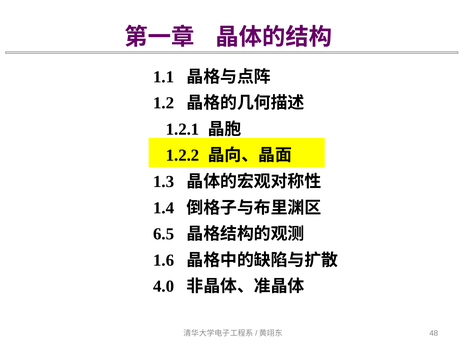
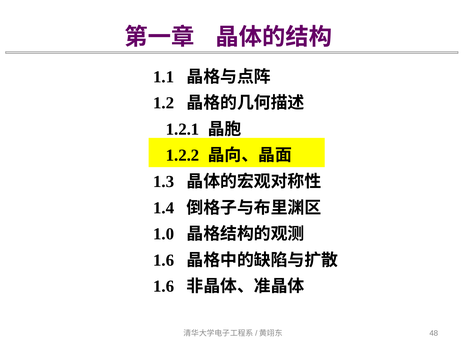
6.5: 6.5 -> 1.0
4.0 at (164, 287): 4.0 -> 1.6
